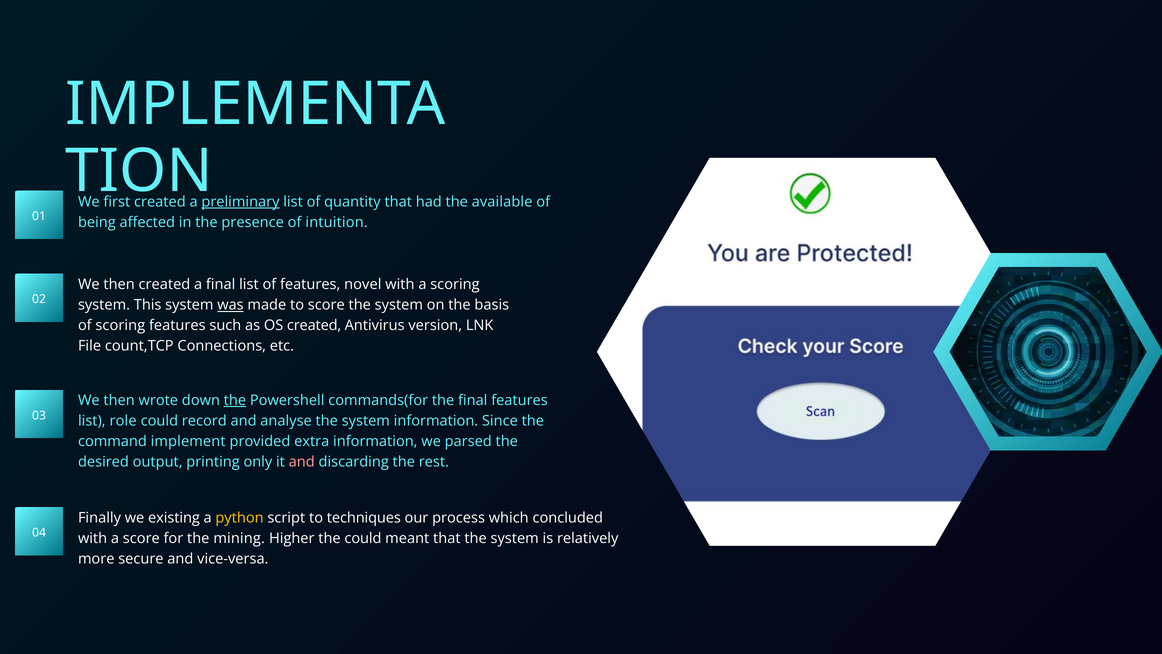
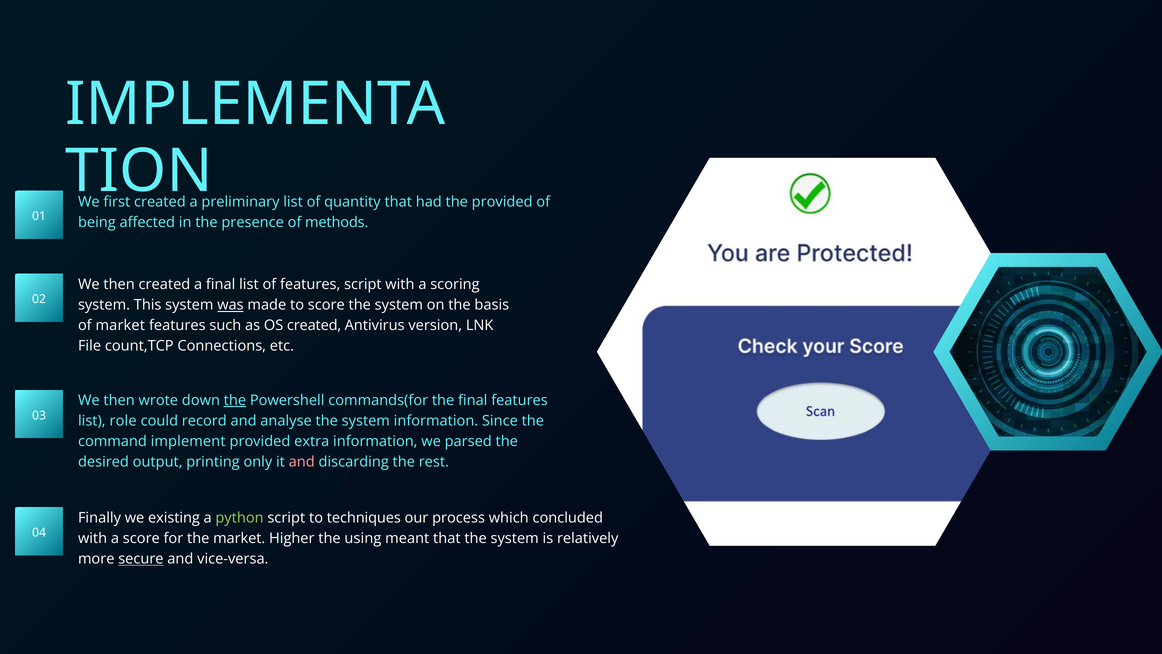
preliminary underline: present -> none
the available: available -> provided
intuition: intuition -> methods
features novel: novel -> script
of scoring: scoring -> market
python colour: yellow -> light green
the mining: mining -> market
the could: could -> using
secure underline: none -> present
